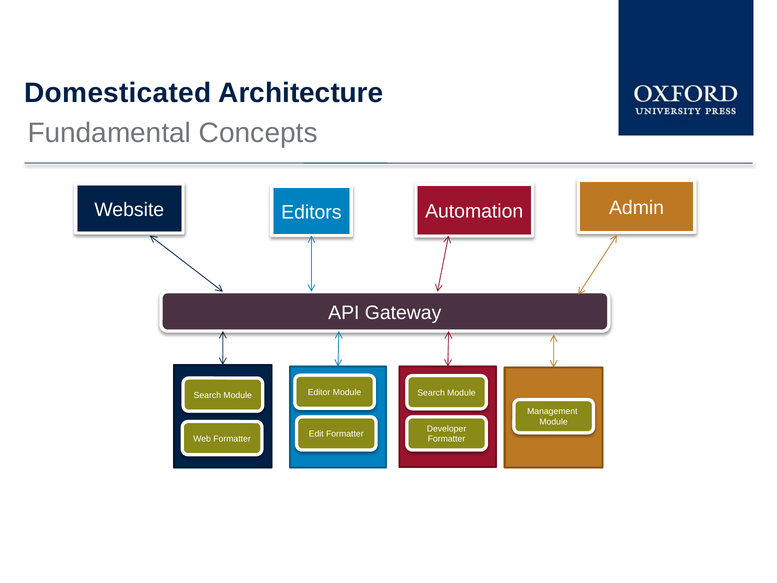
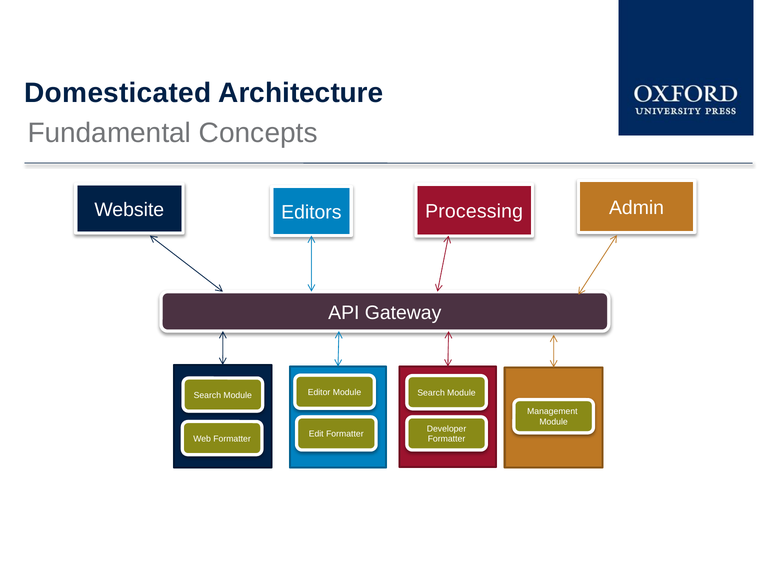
Automation: Automation -> Processing
